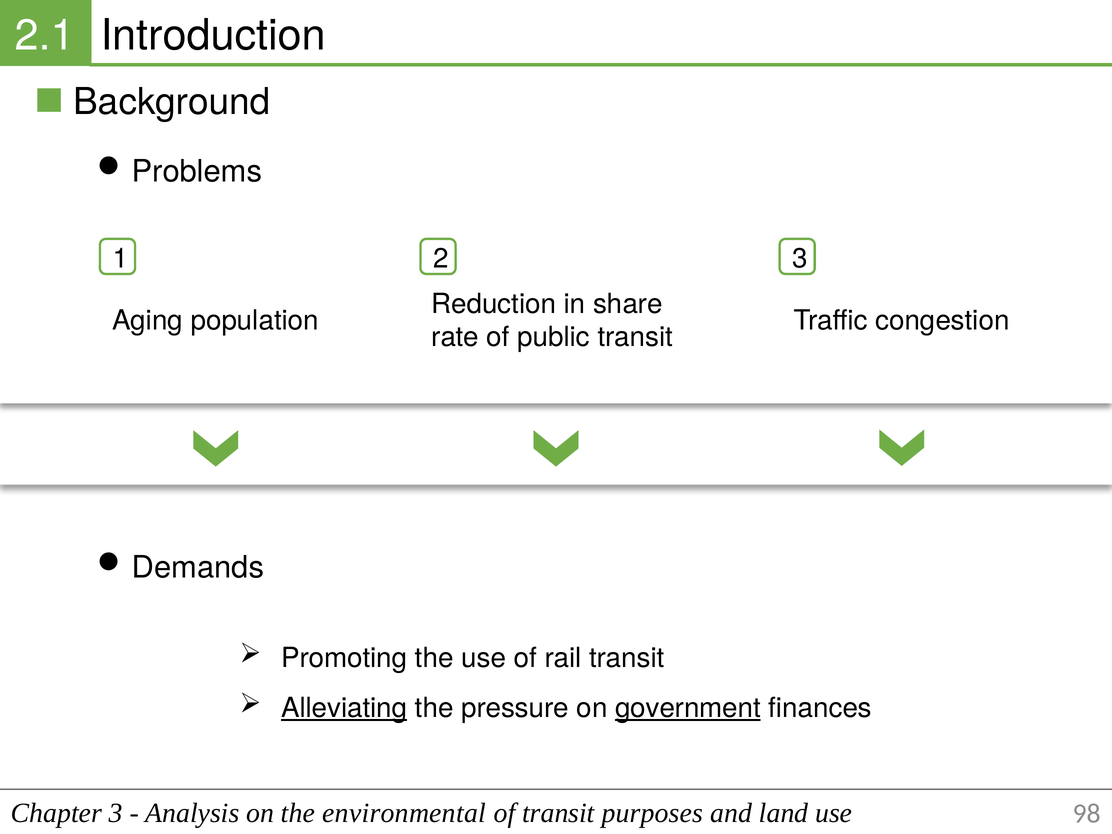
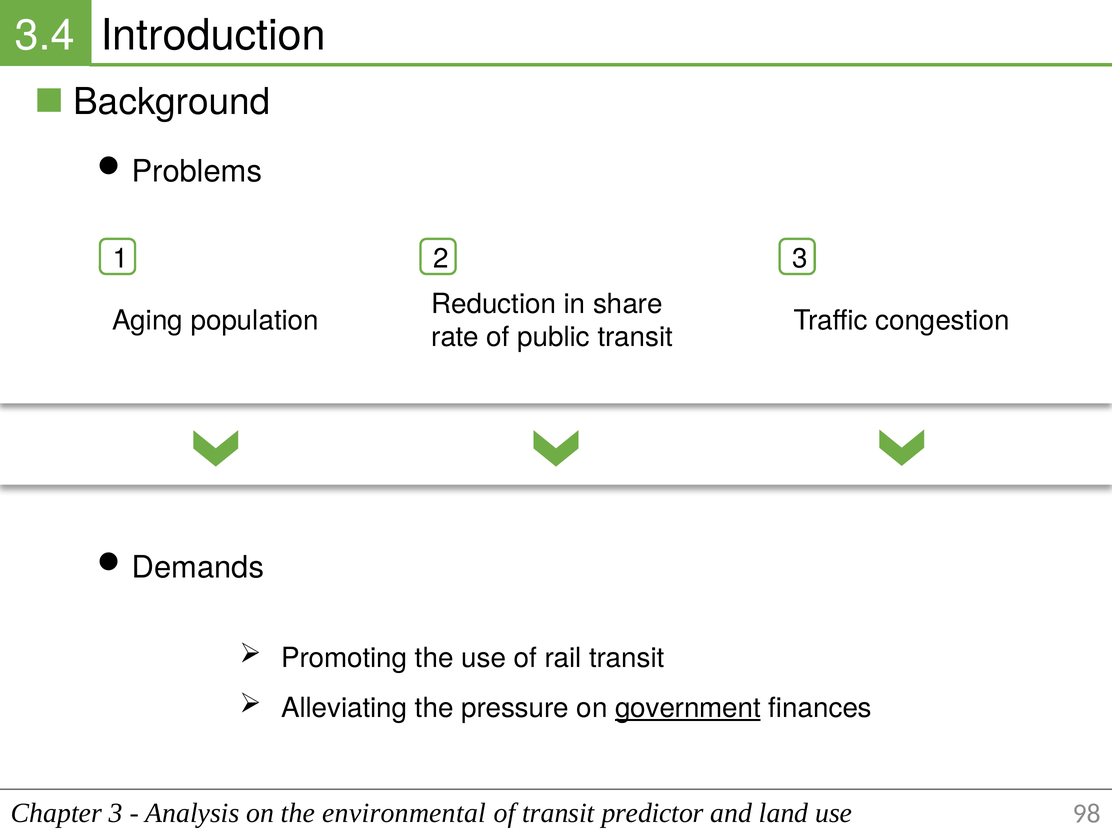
2.1: 2.1 -> 3.4
Alleviating underline: present -> none
purposes: purposes -> predictor
